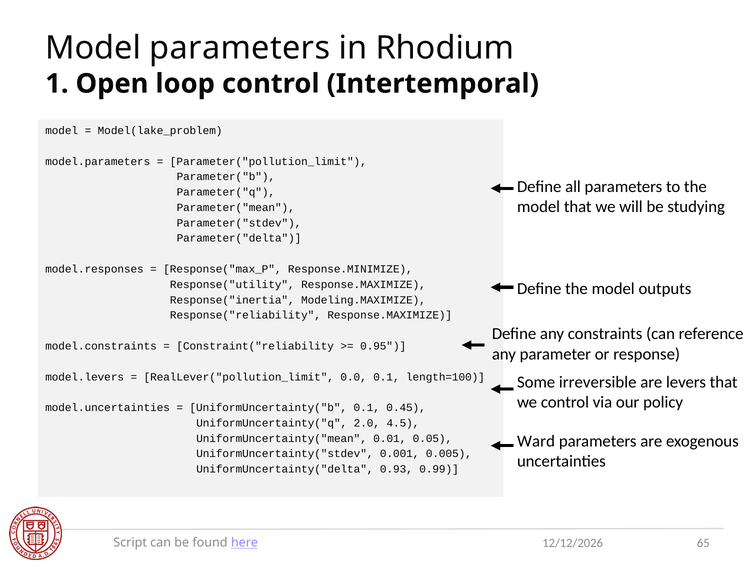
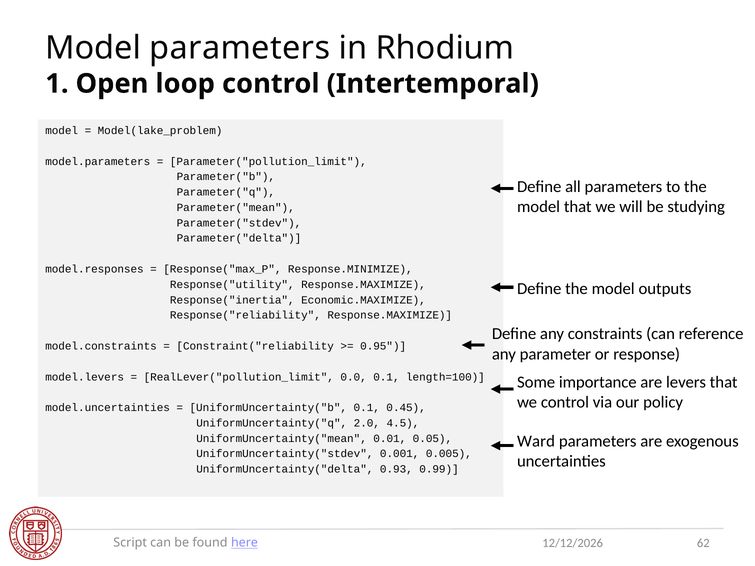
Modeling.MAXIMIZE: Modeling.MAXIMIZE -> Economic.MAXIMIZE
irreversible: irreversible -> importance
65: 65 -> 62
